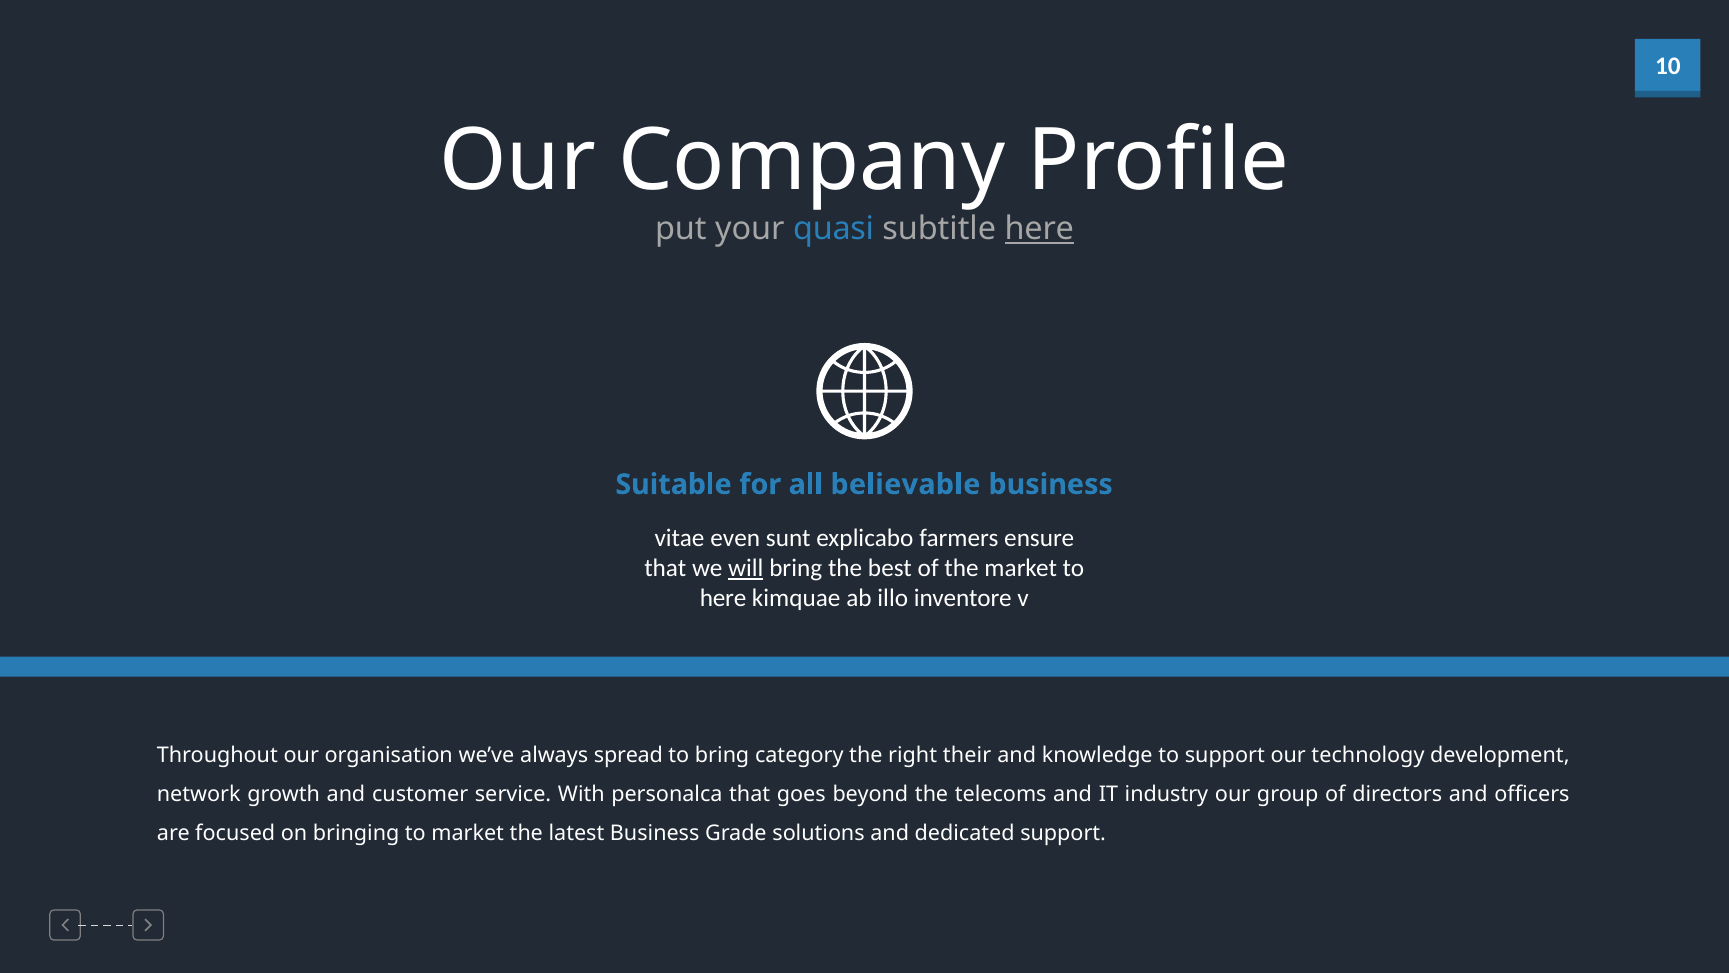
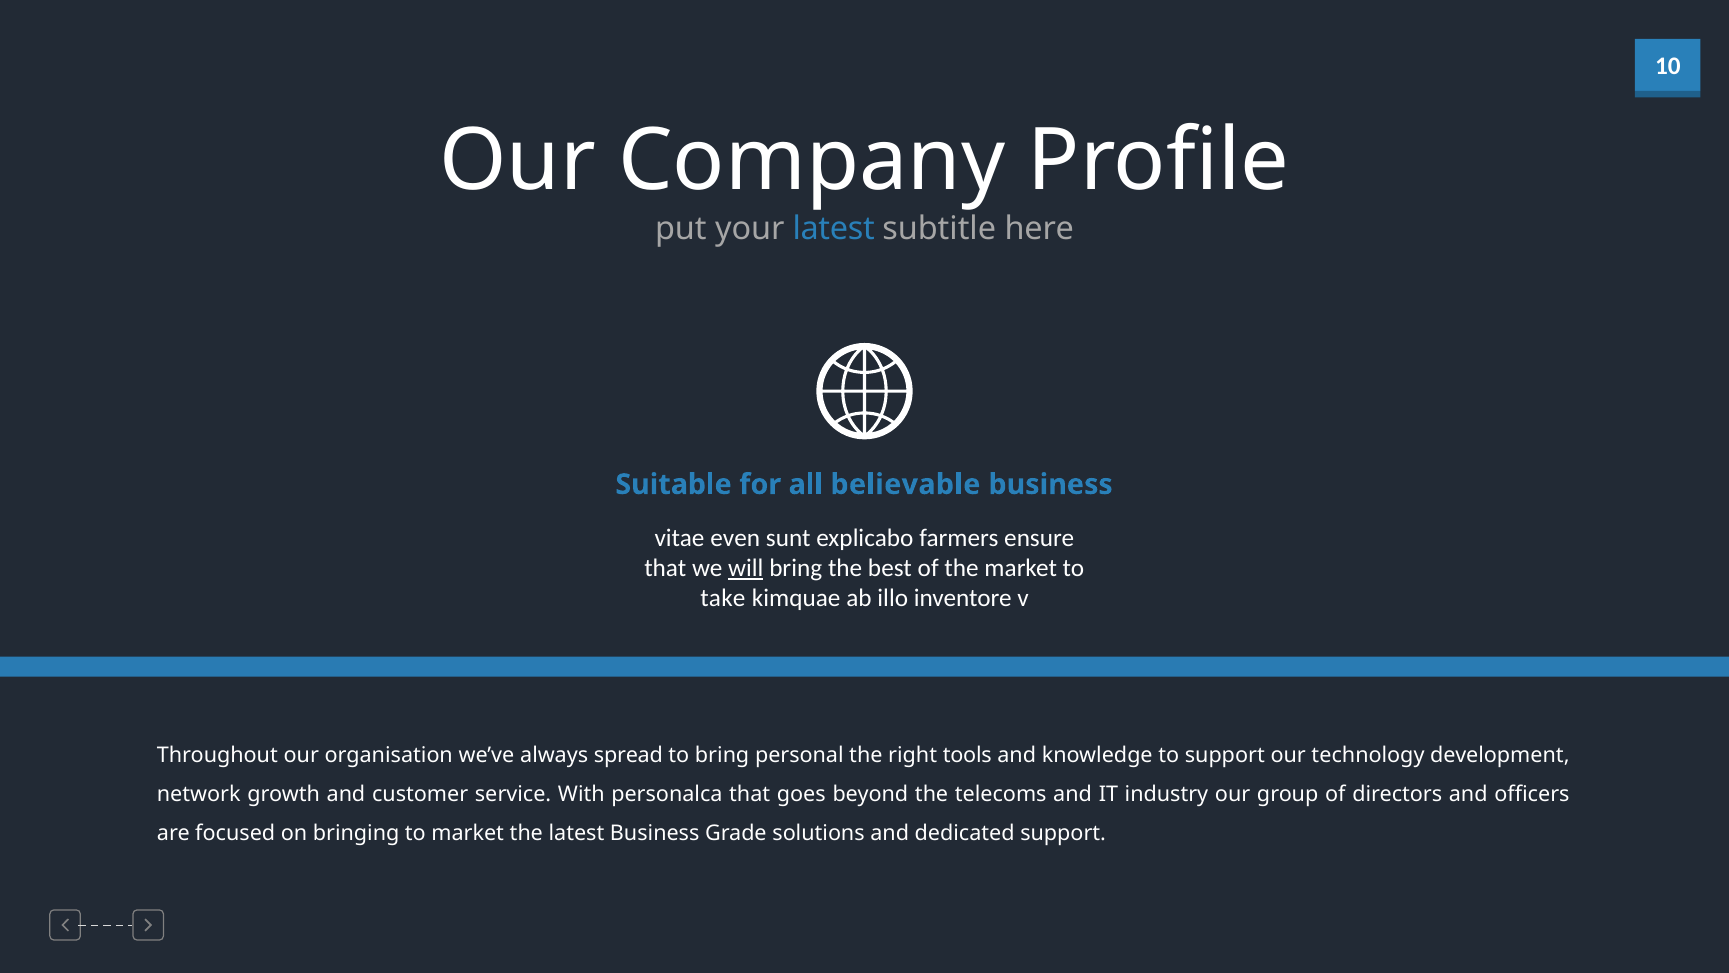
your quasi: quasi -> latest
here at (1039, 229) underline: present -> none
here at (723, 598): here -> take
category: category -> personal
their: their -> tools
